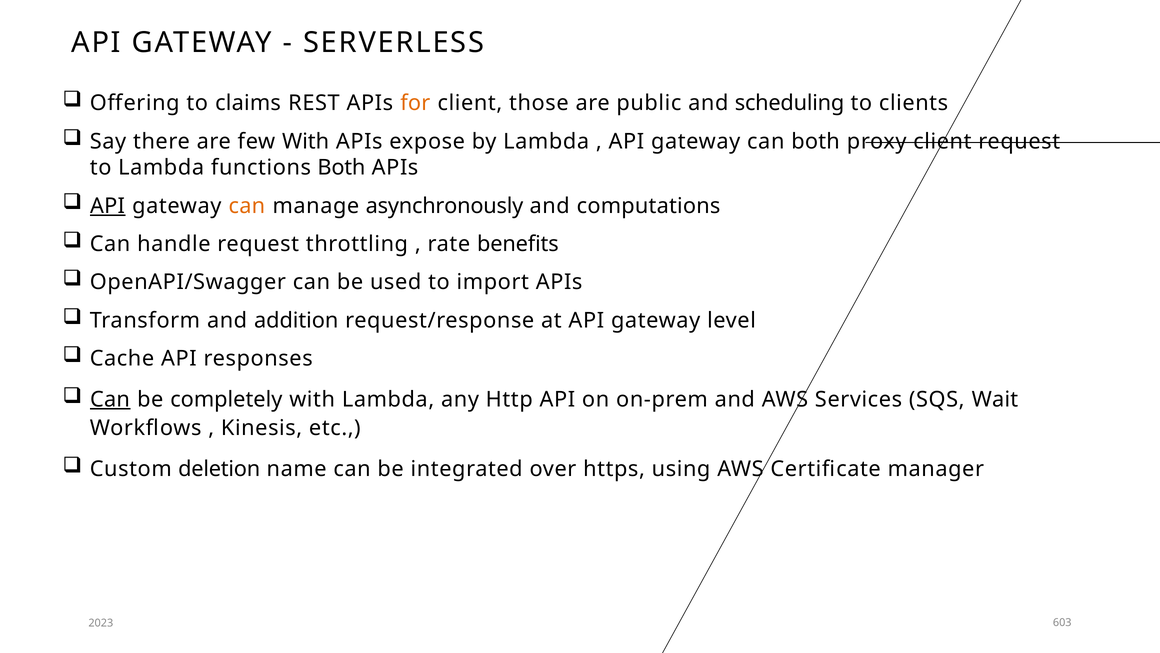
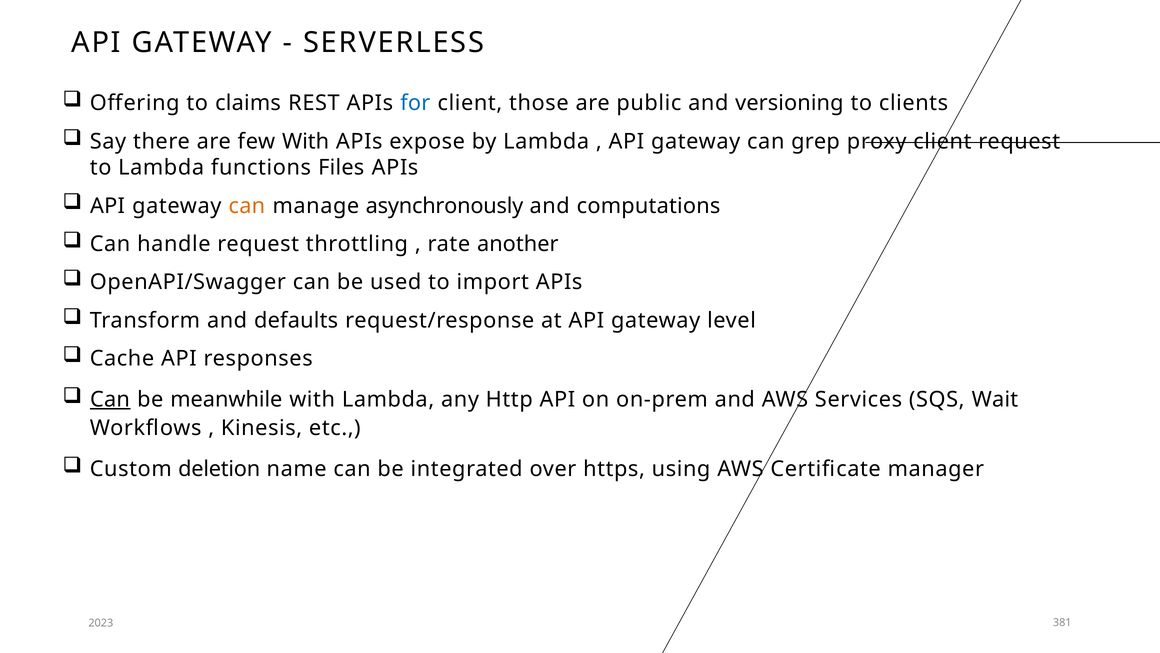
for colour: orange -> blue
scheduling: scheduling -> versioning
can both: both -> grep
functions Both: Both -> Files
API at (107, 206) underline: present -> none
benefits: benefits -> another
addition: addition -> defaults
completely: completely -> meanwhile
603: 603 -> 381
